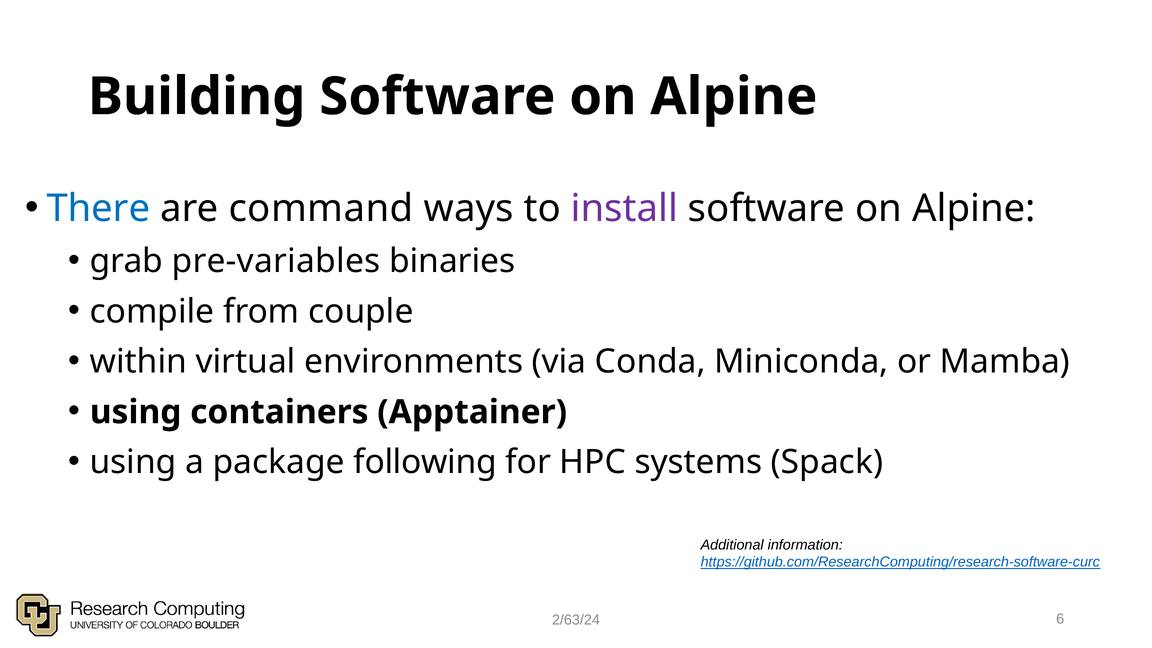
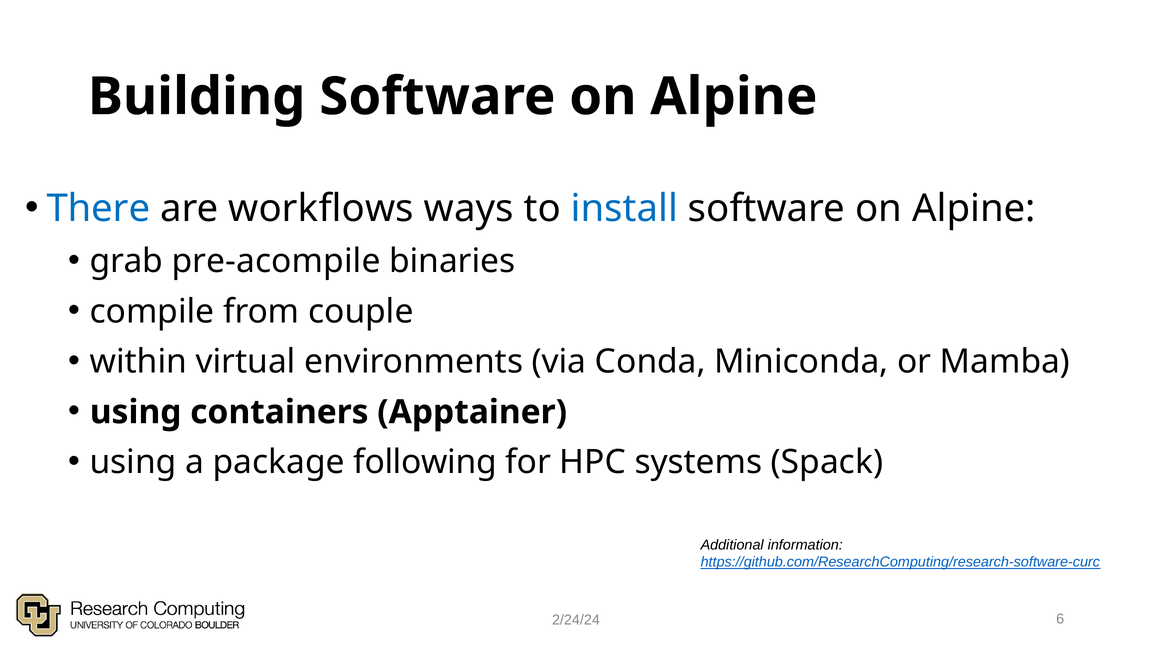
command: command -> workflows
install colour: purple -> blue
pre-variables: pre-variables -> pre-acompile
2/63/24: 2/63/24 -> 2/24/24
